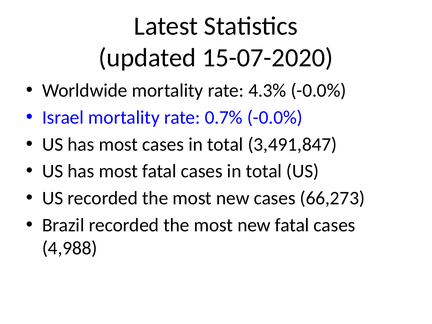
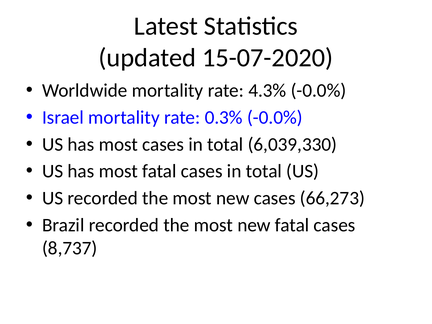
0.7%: 0.7% -> 0.3%
3,491,847: 3,491,847 -> 6,039,330
4,988: 4,988 -> 8,737
